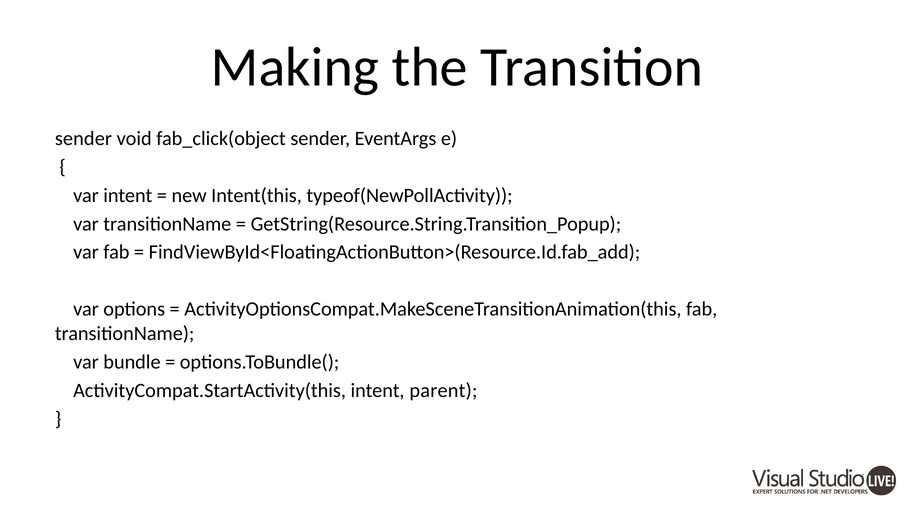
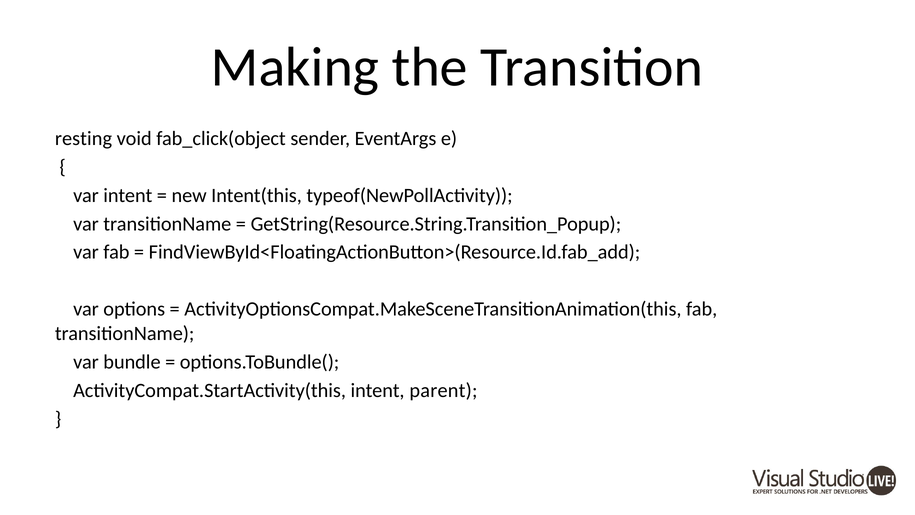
sender at (83, 138): sender -> resting
